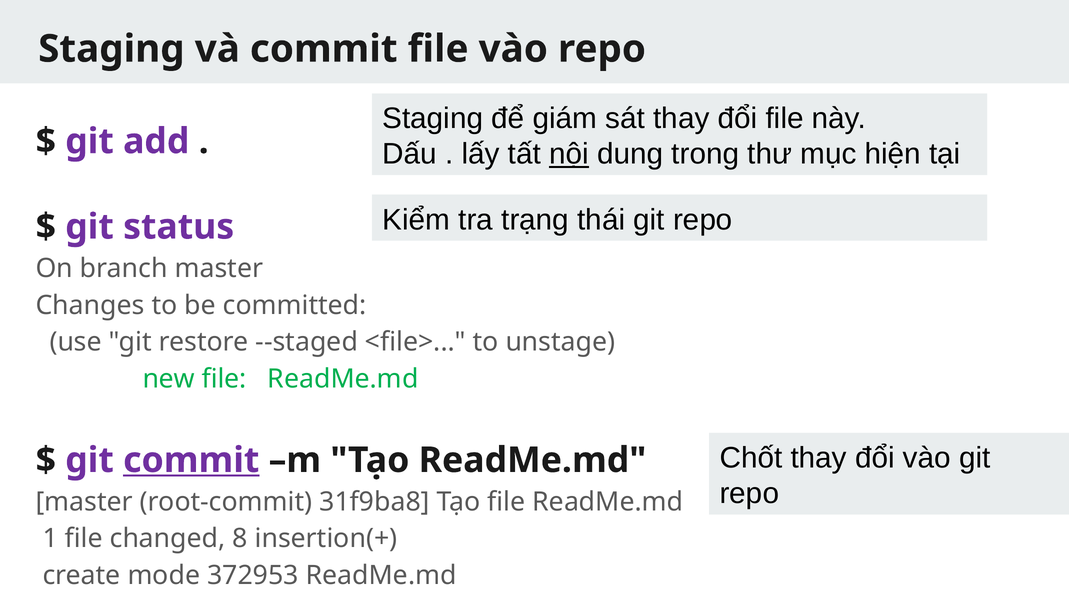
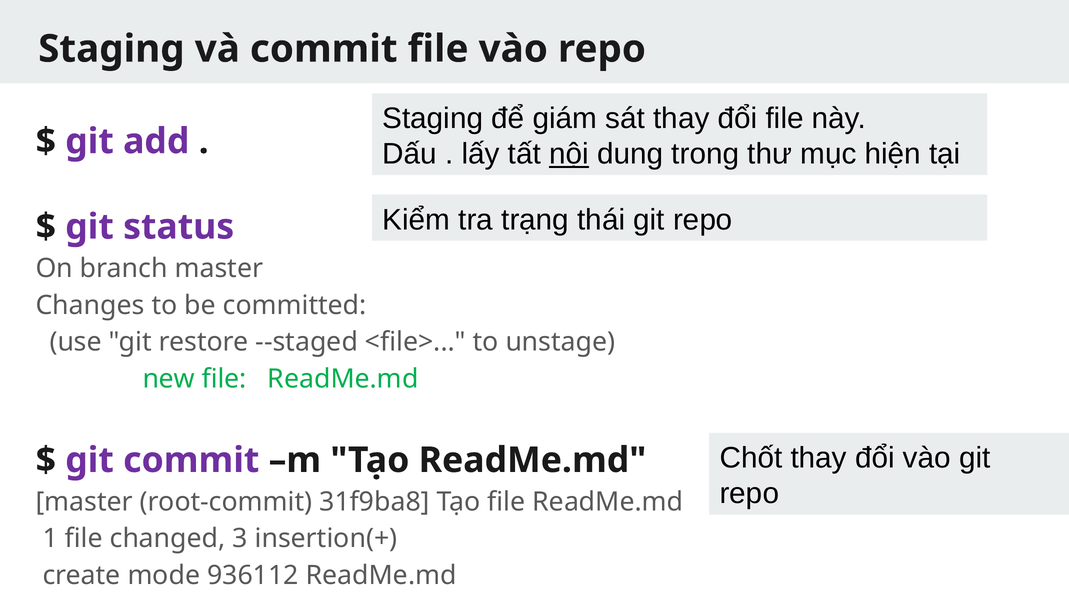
commit at (191, 460) underline: present -> none
8: 8 -> 3
372953: 372953 -> 936112
